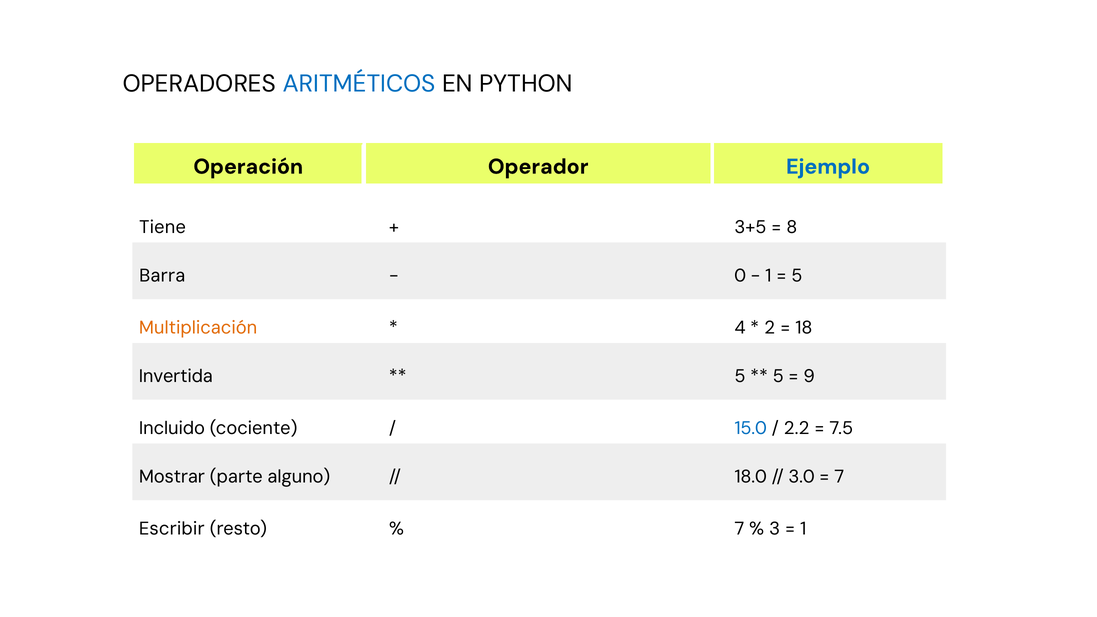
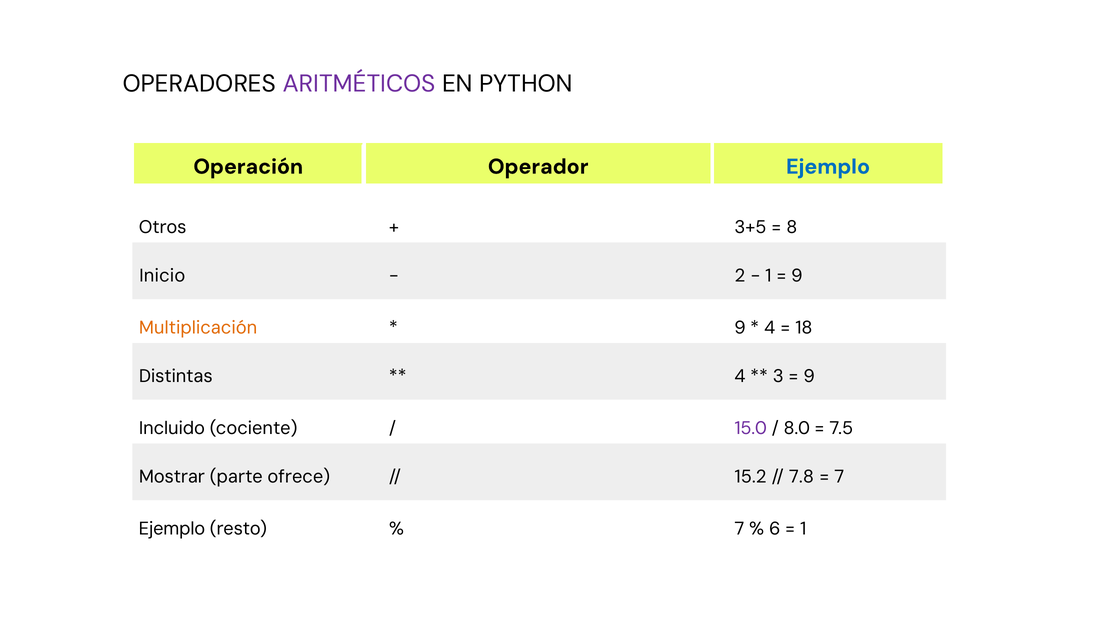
ARITMÉTICOS colour: blue -> purple
Tiene: Tiene -> Otros
Barra: Barra -> Inicio
0: 0 -> 2
5 at (797, 276): 5 -> 9
4 at (740, 328): 4 -> 9
2 at (770, 328): 2 -> 4
Invertida: Invertida -> Distintas
5 at (740, 376): 5 -> 4
5 at (778, 376): 5 -> 3
15.0 colour: blue -> purple
2.2: 2.2 -> 8.0
alguno: alguno -> ofrece
18.0: 18.0 -> 15.2
3.0: 3.0 -> 7.8
Escribir at (172, 529): Escribir -> Ejemplo
3: 3 -> 6
